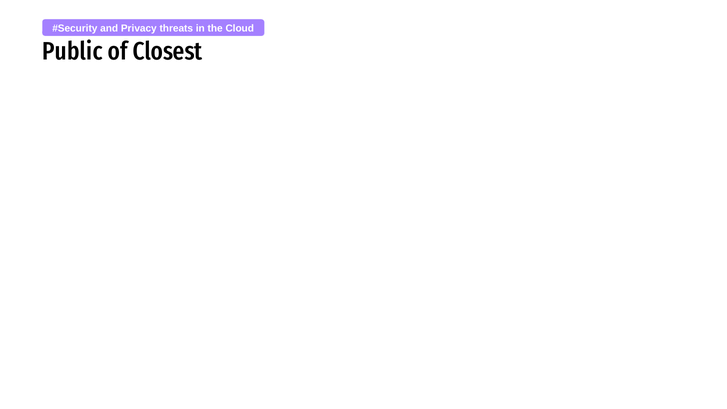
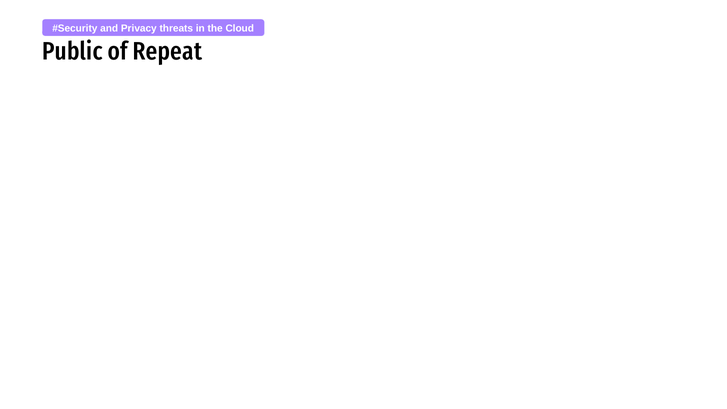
Closest: Closest -> Repeat
